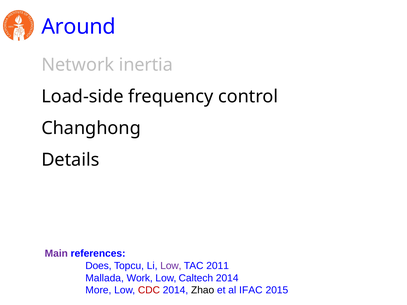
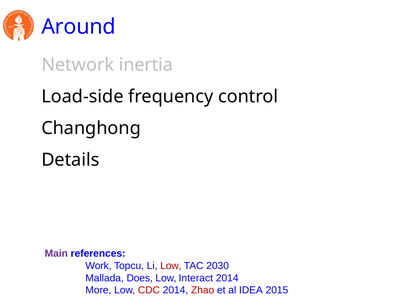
Does: Does -> Work
Low at (171, 266) colour: purple -> red
2011: 2011 -> 2030
Work: Work -> Does
Caltech: Caltech -> Interact
Zhao colour: black -> red
IFAC: IFAC -> IDEA
